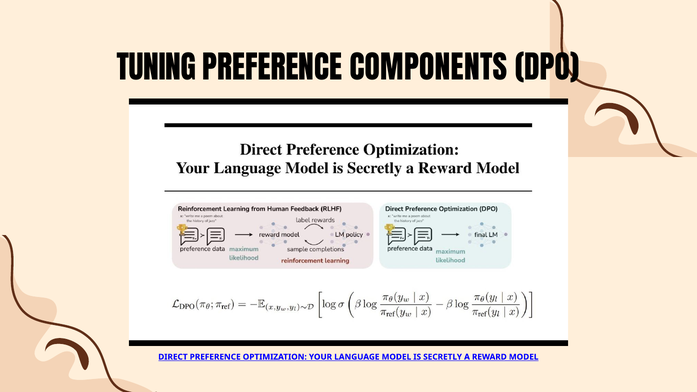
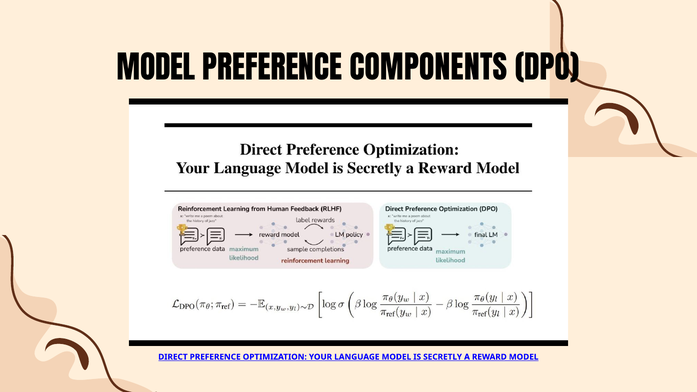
TUNING at (156, 69): TUNING -> MODEL
